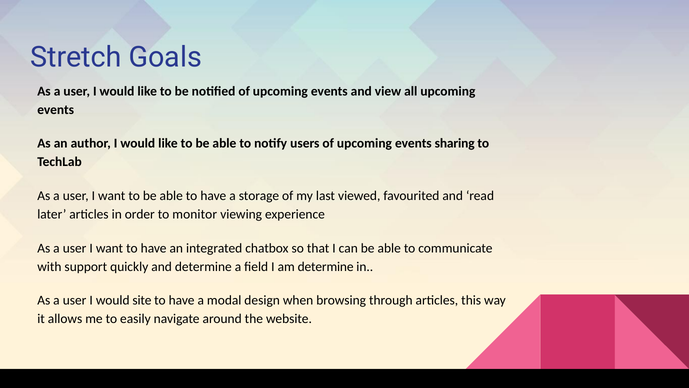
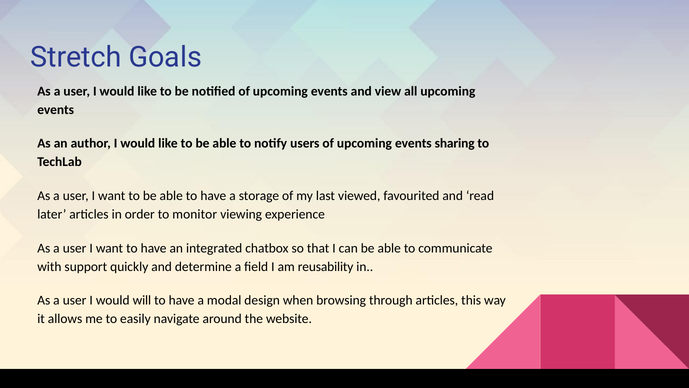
am determine: determine -> reusability
site: site -> will
